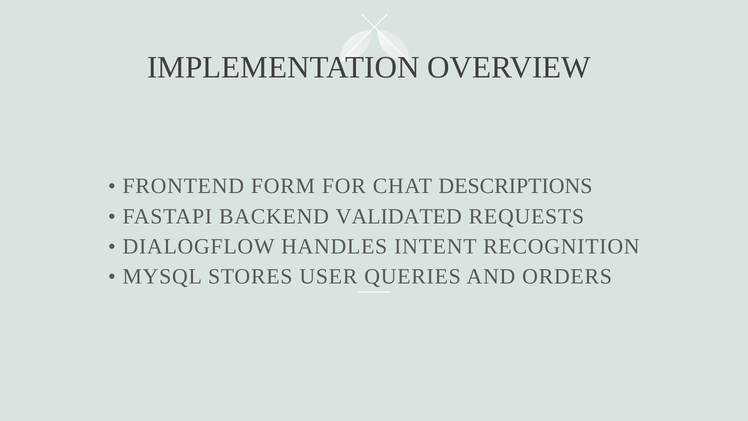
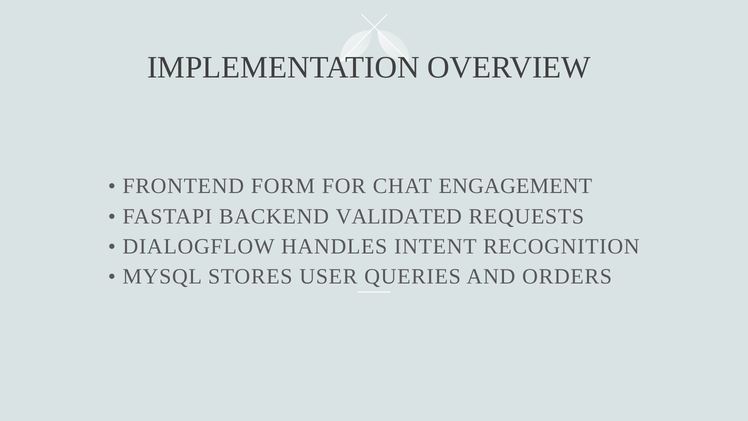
DESCRIPTIONS: DESCRIPTIONS -> ENGAGEMENT
